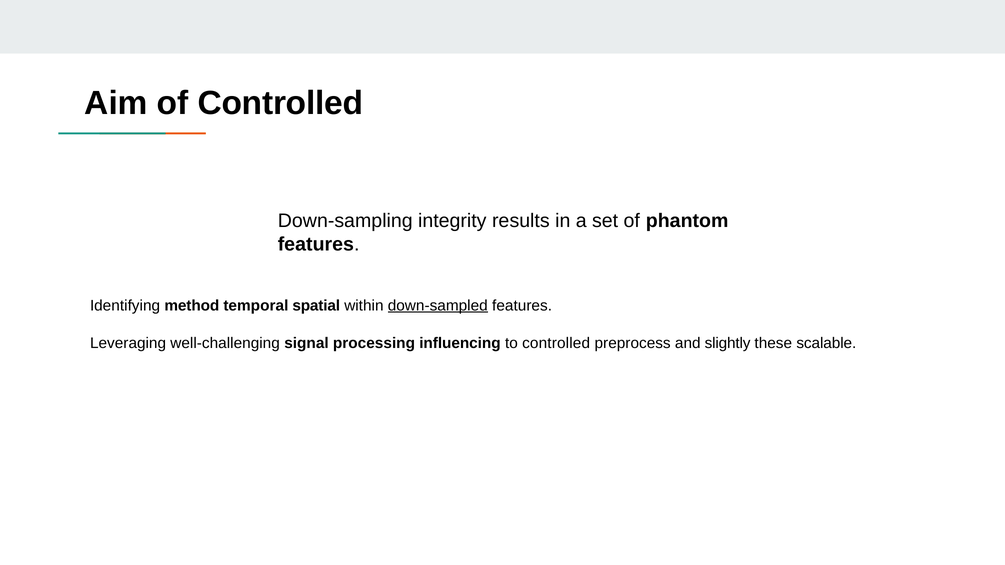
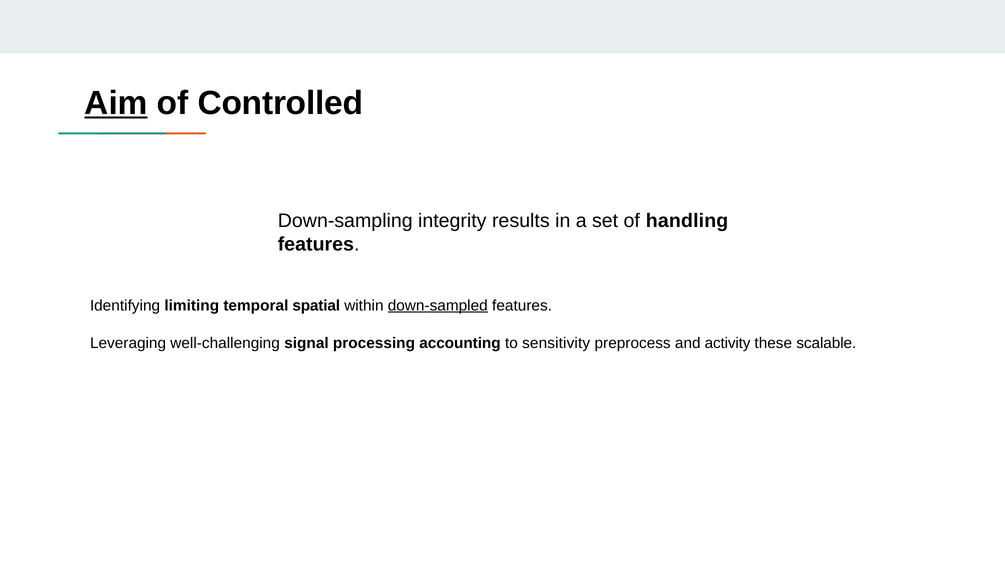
Aim underline: none -> present
phantom: phantom -> handling
method: method -> limiting
influencing: influencing -> accounting
to controlled: controlled -> sensitivity
slightly: slightly -> activity
